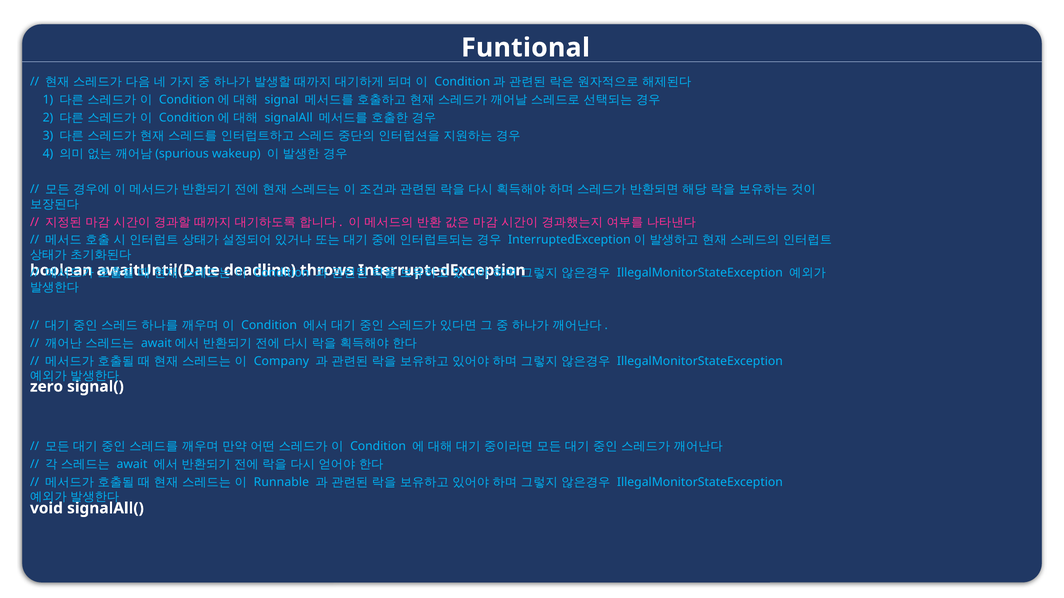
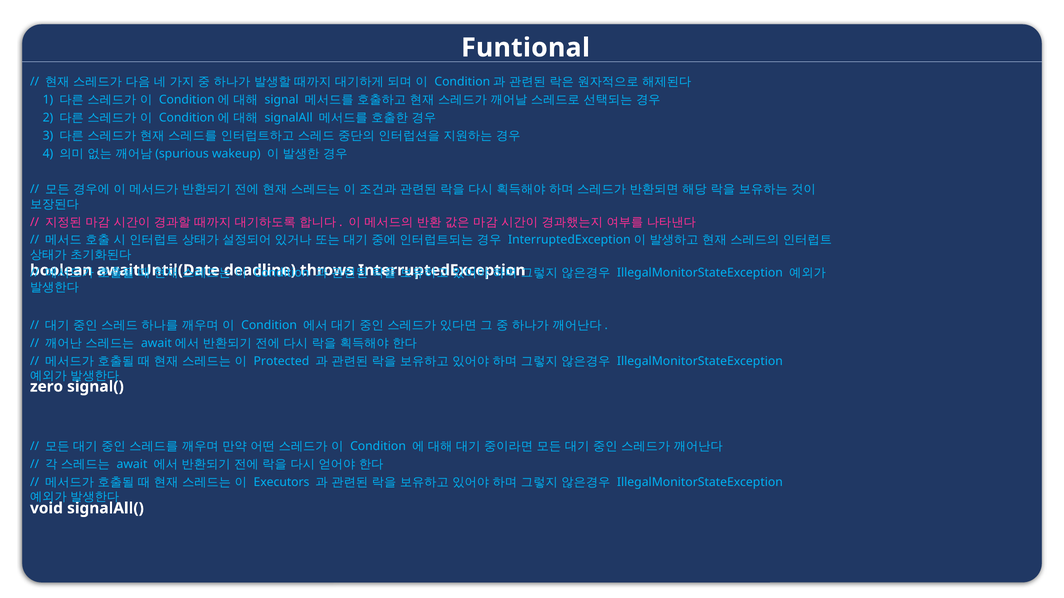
Company: Company -> Protected
Runnable: Runnable -> Executors
